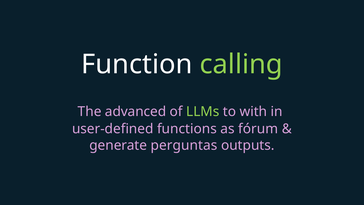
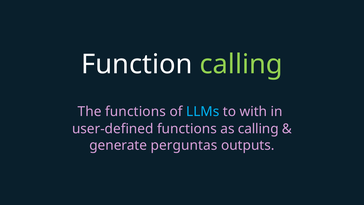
The advanced: advanced -> functions
LLMs colour: light green -> light blue
as fórum: fórum -> calling
